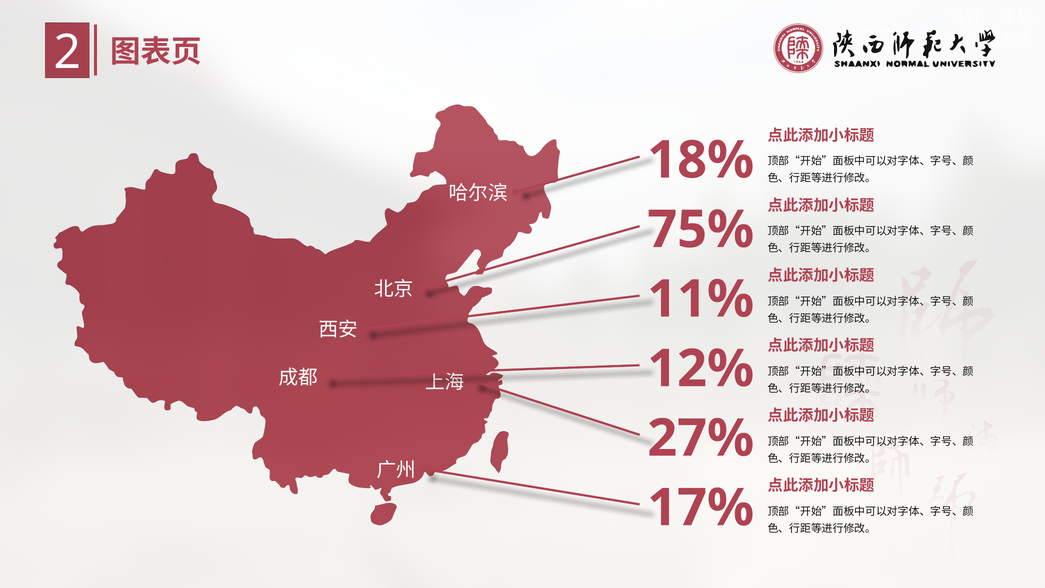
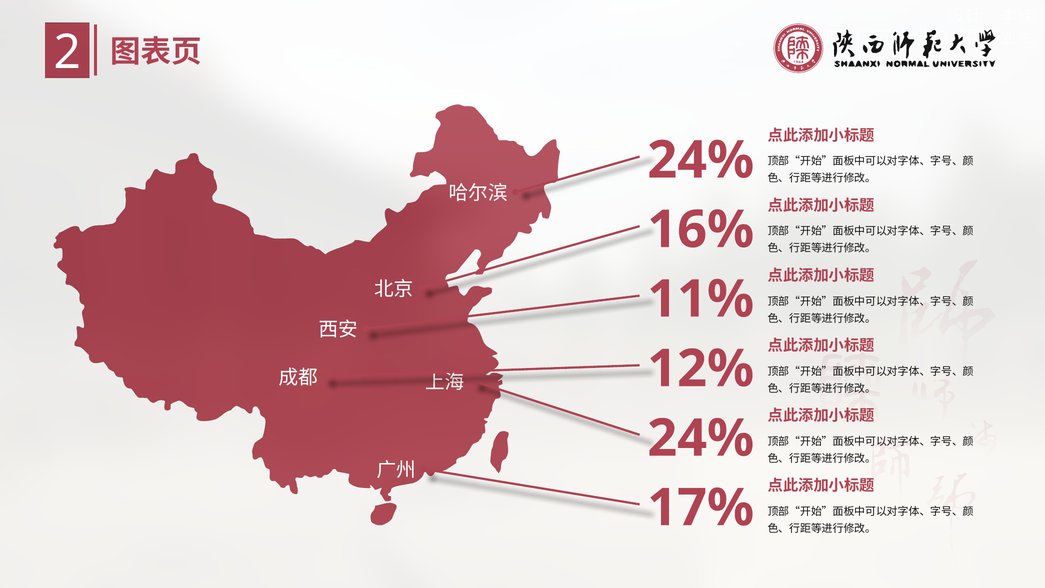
18% at (701, 160): 18% -> 24%
75%: 75% -> 16%
27% at (701, 438): 27% -> 24%
